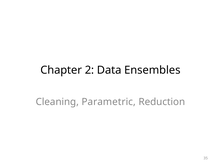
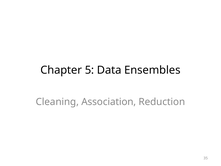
2: 2 -> 5
Parametric: Parametric -> Association
